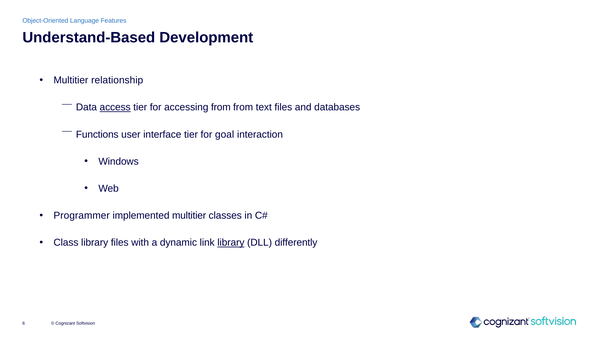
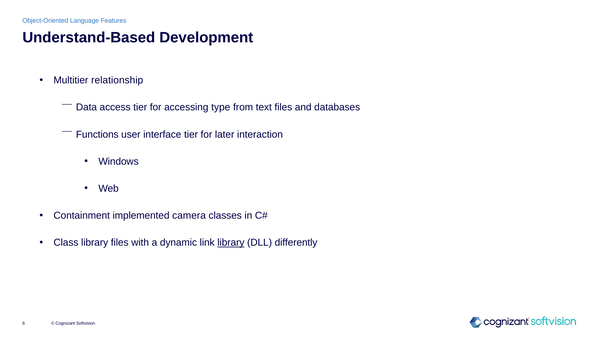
access underline: present -> none
accessing from: from -> type
goal: goal -> later
Programmer: Programmer -> Containment
implemented multitier: multitier -> camera
